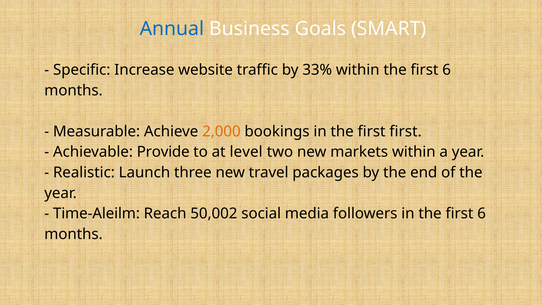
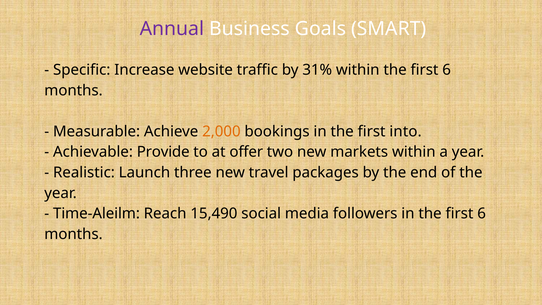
Annual colour: blue -> purple
33%: 33% -> 31%
first first: first -> into
level: level -> offer
50,002: 50,002 -> 15,490
